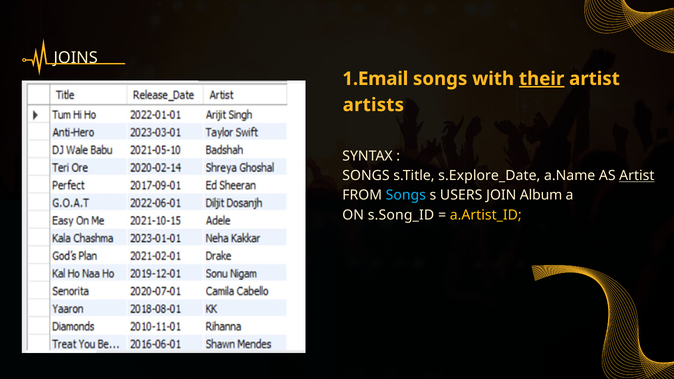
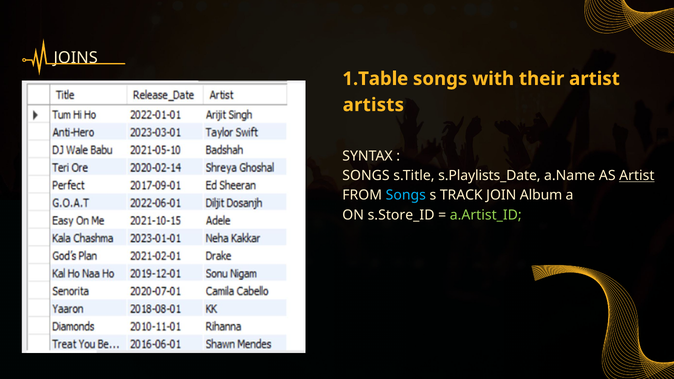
1.Email: 1.Email -> 1.Table
their underline: present -> none
s.Explore_Date: s.Explore_Date -> s.Playlists_Date
USERS: USERS -> TRACK
s.Song_ID: s.Song_ID -> s.Store_ID
a.Artist_ID colour: yellow -> light green
